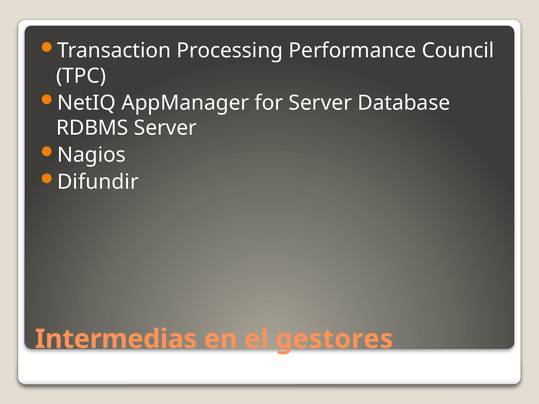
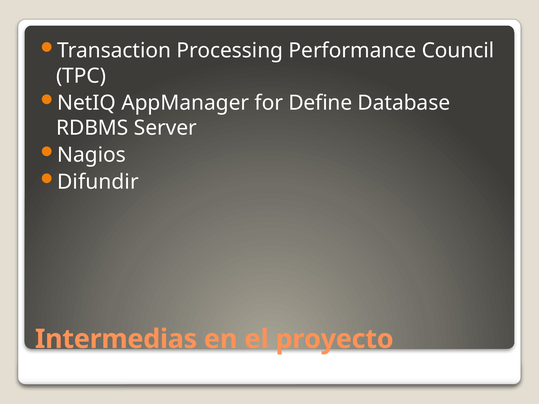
for Server: Server -> Define
gestores: gestores -> proyecto
